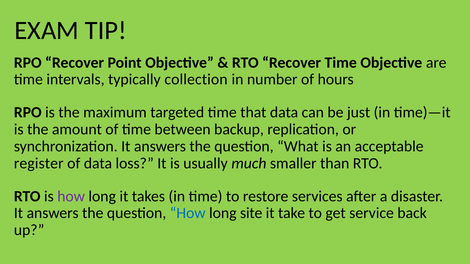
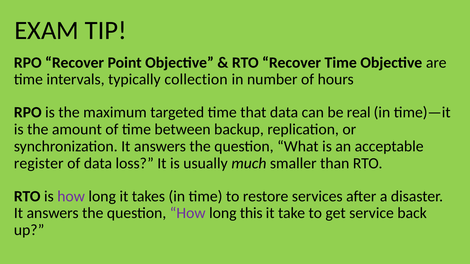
just: just -> real
How at (188, 213) colour: blue -> purple
site: site -> this
